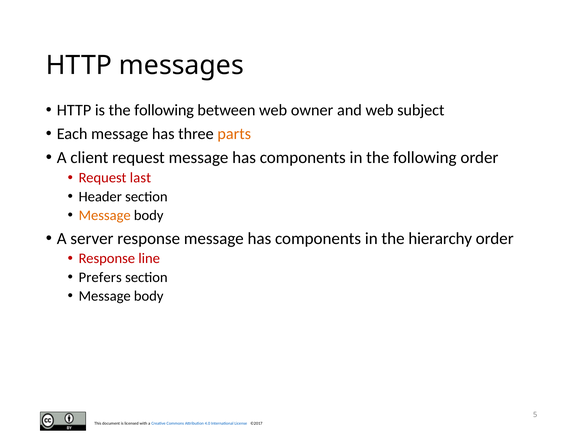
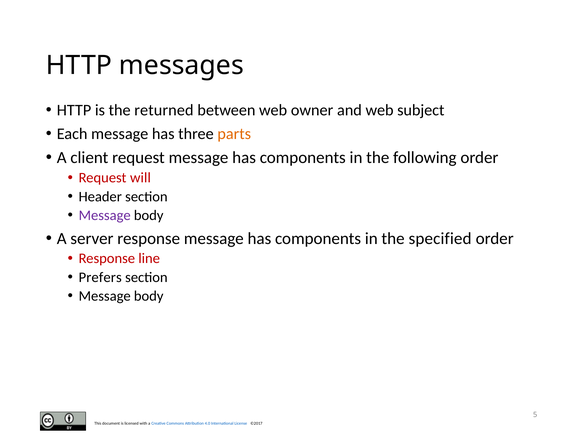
is the following: following -> returned
last: last -> will
Message at (105, 215) colour: orange -> purple
hierarchy: hierarchy -> specified
